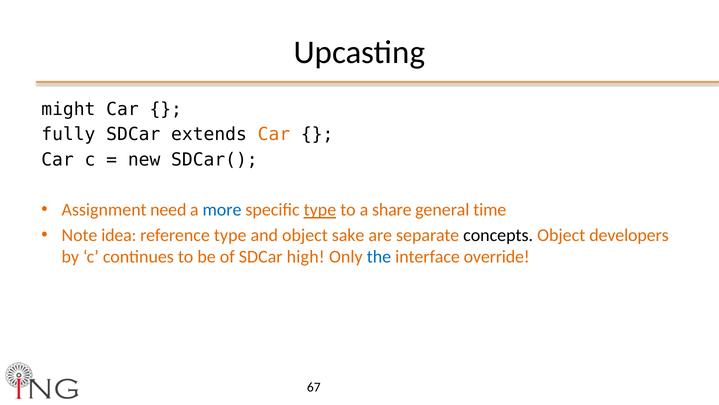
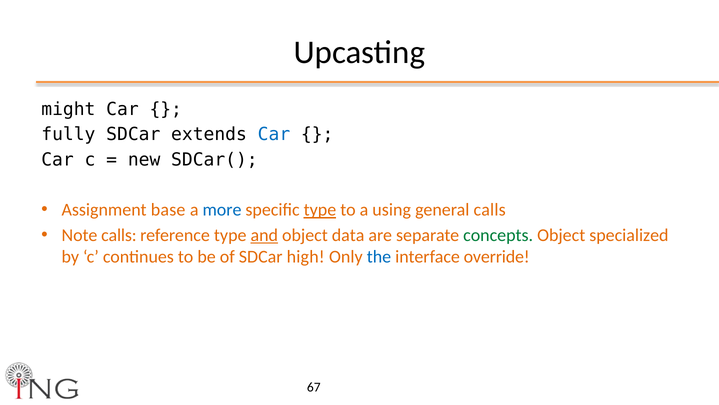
Car at (274, 134) colour: orange -> blue
need: need -> base
share: share -> using
general time: time -> calls
Note idea: idea -> calls
and underline: none -> present
sake: sake -> data
concepts colour: black -> green
developers: developers -> specialized
